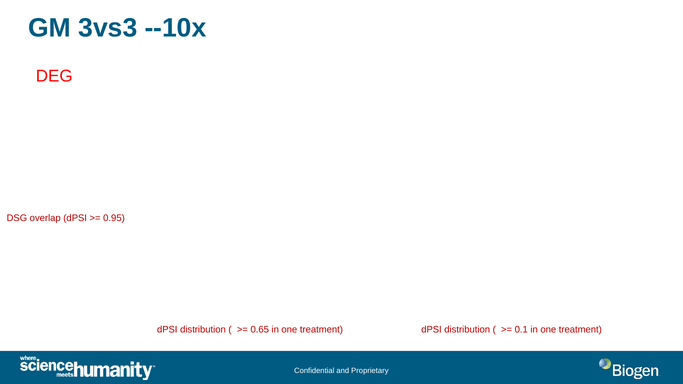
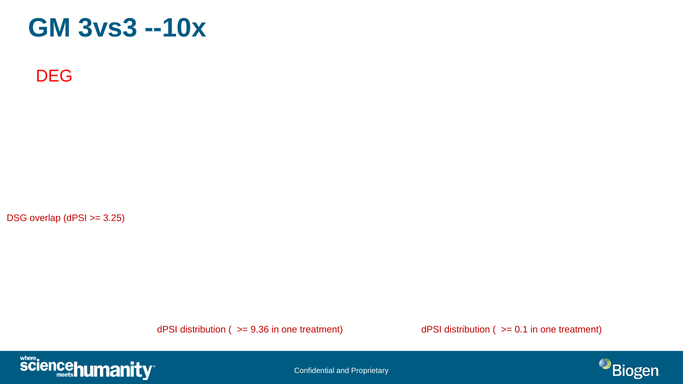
0.95: 0.95 -> 3.25
0.65: 0.65 -> 9.36
